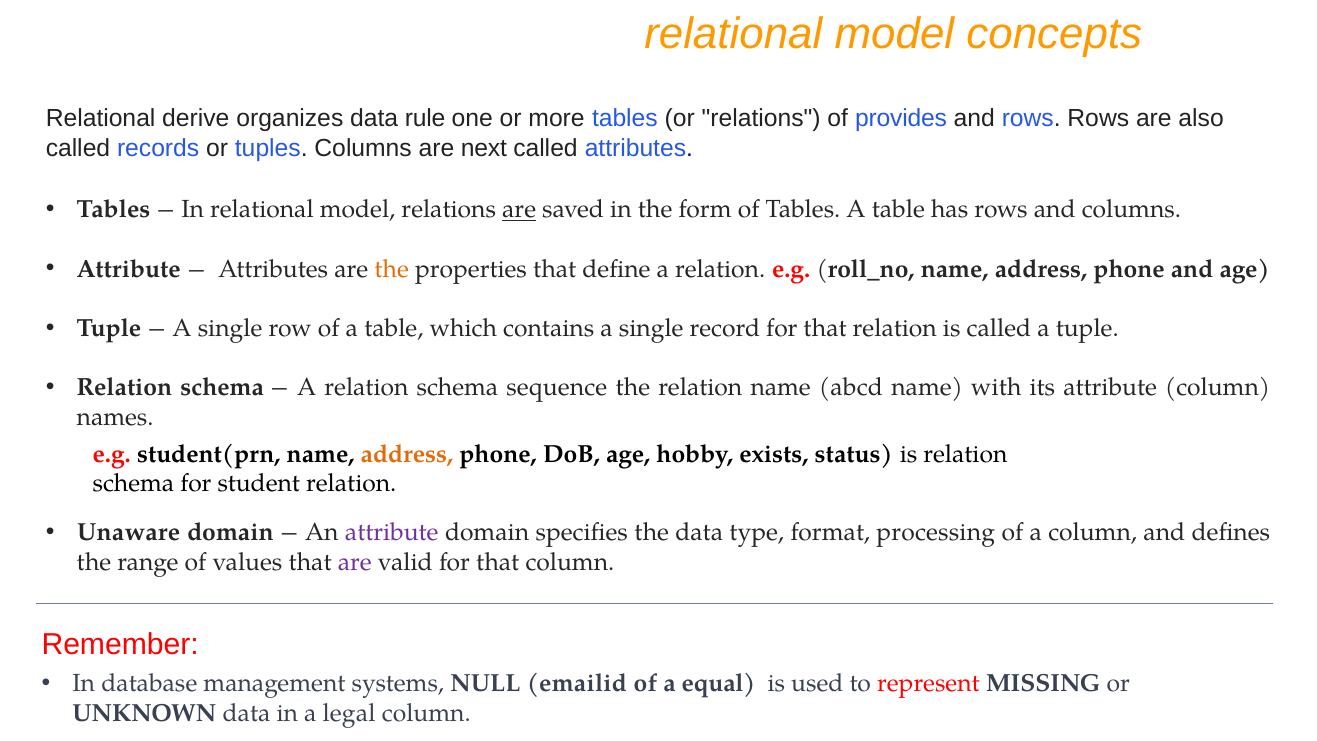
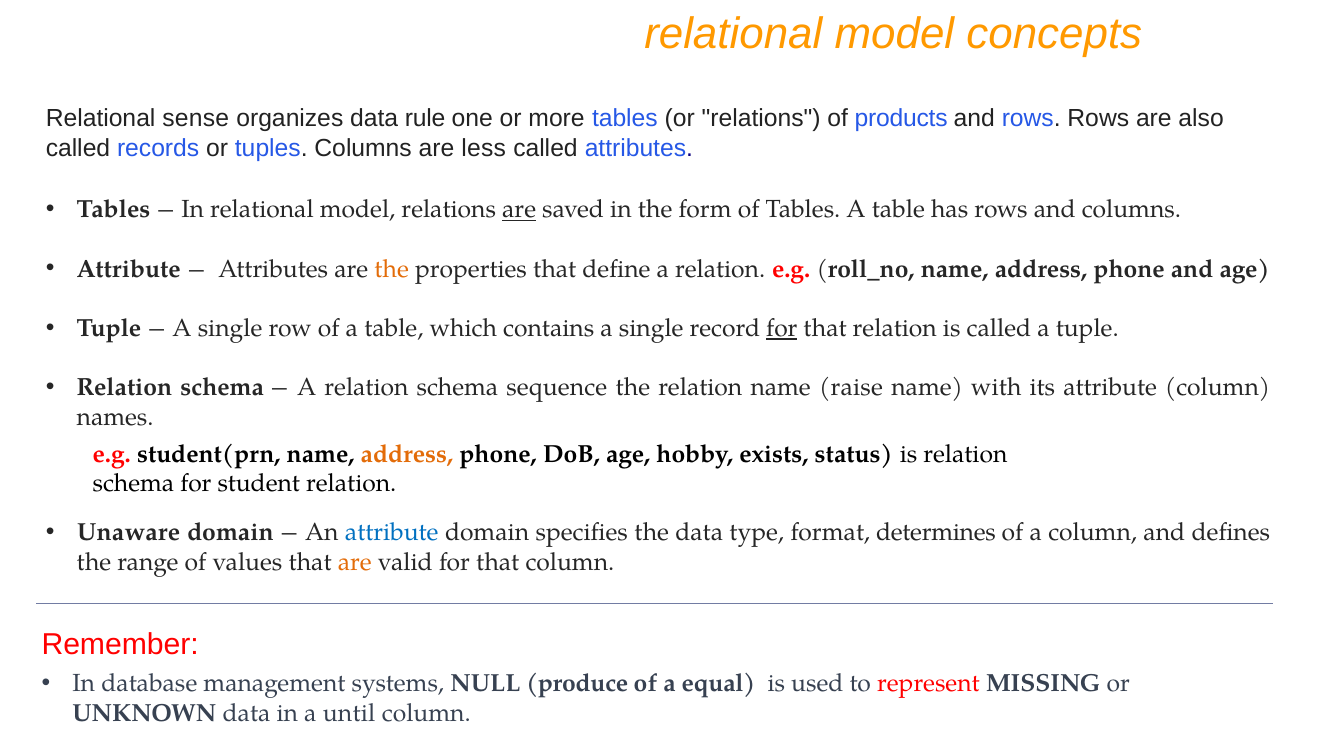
derive: derive -> sense
provides: provides -> products
next: next -> less
for at (782, 328) underline: none -> present
abcd: abcd -> raise
attribute at (392, 532) colour: purple -> blue
processing: processing -> determines
are at (355, 562) colour: purple -> orange
emailid: emailid -> produce
legal: legal -> until
